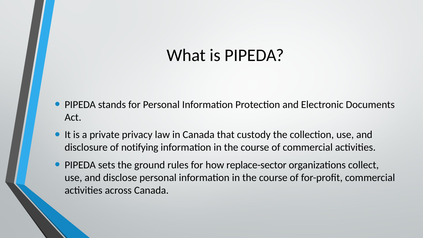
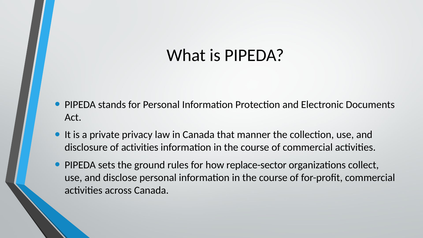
custody: custody -> manner
of notifying: notifying -> activities
